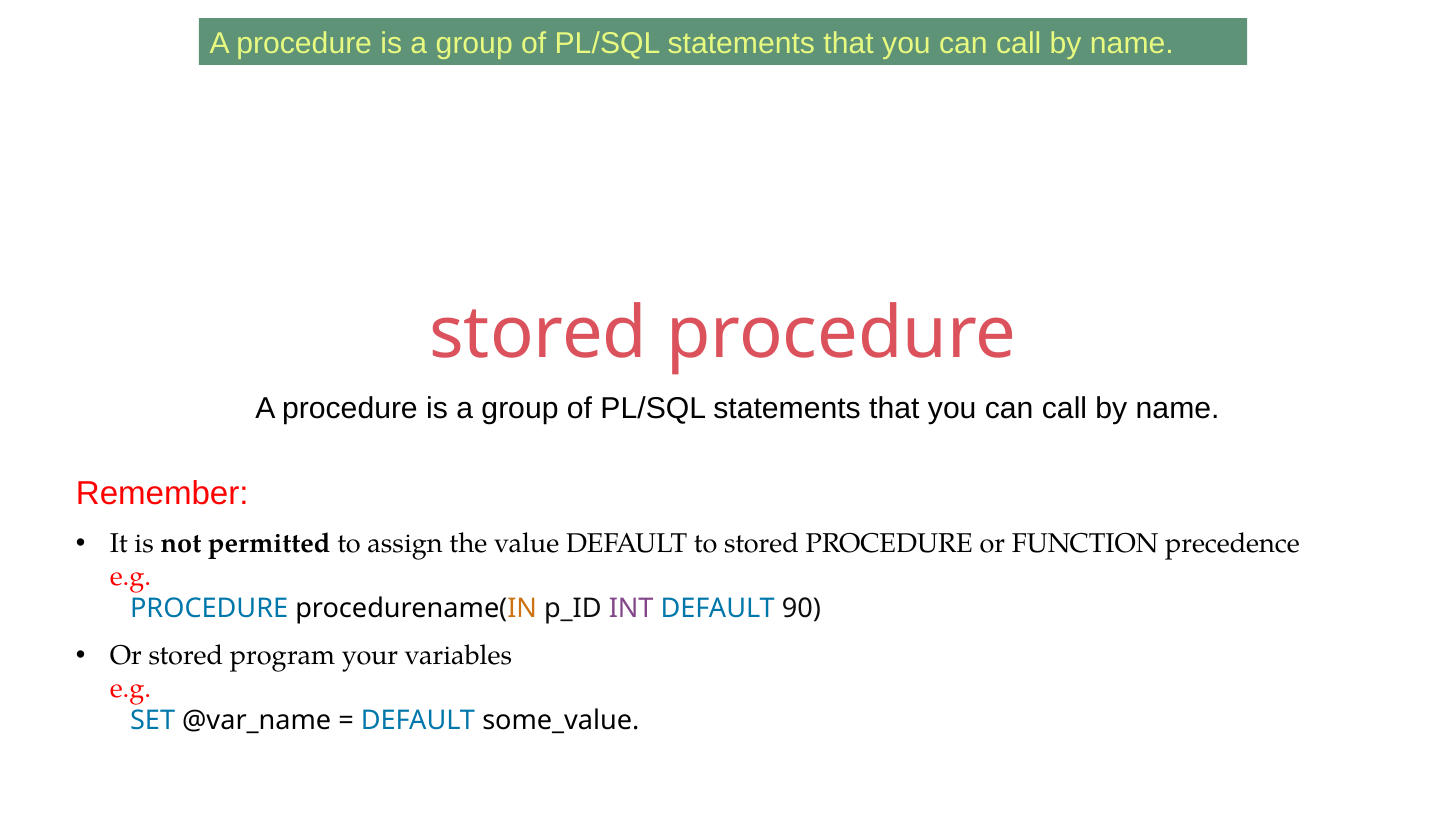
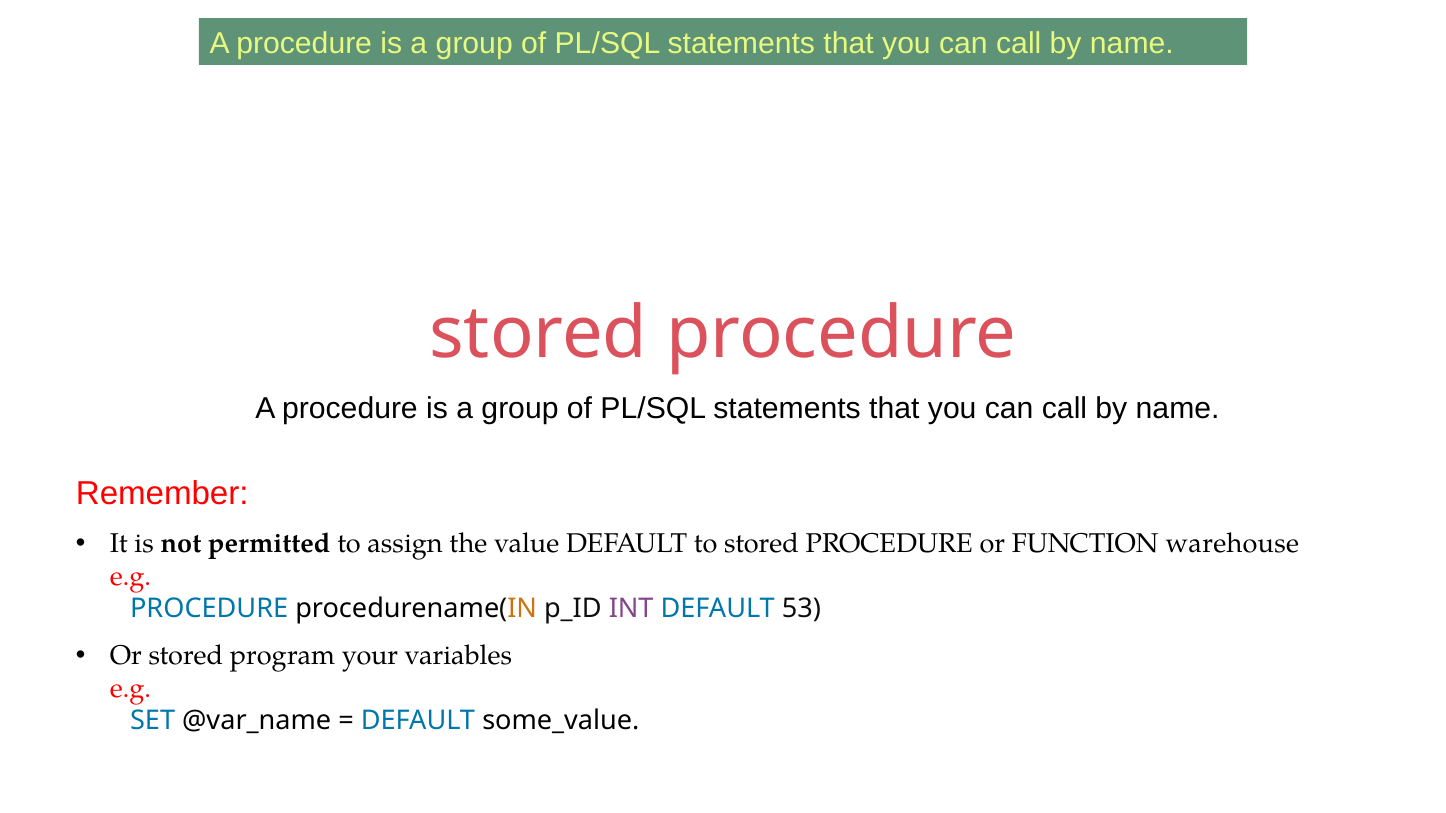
precedence: precedence -> warehouse
90: 90 -> 53
